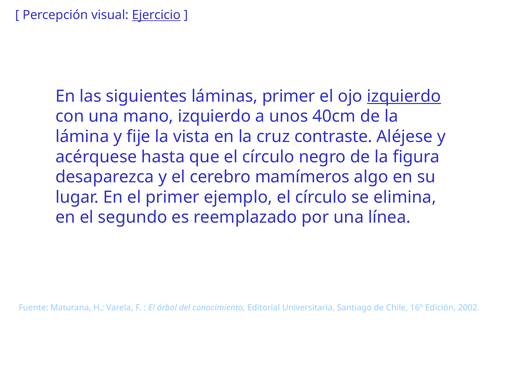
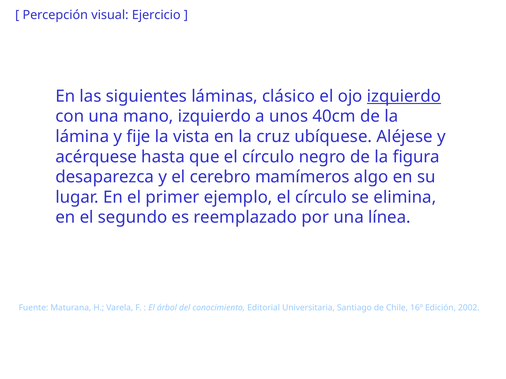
Ejercicio underline: present -> none
láminas primer: primer -> clásico
contraste: contraste -> ubíquese
